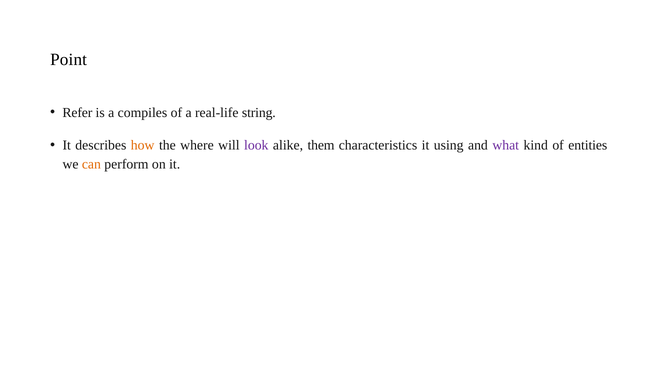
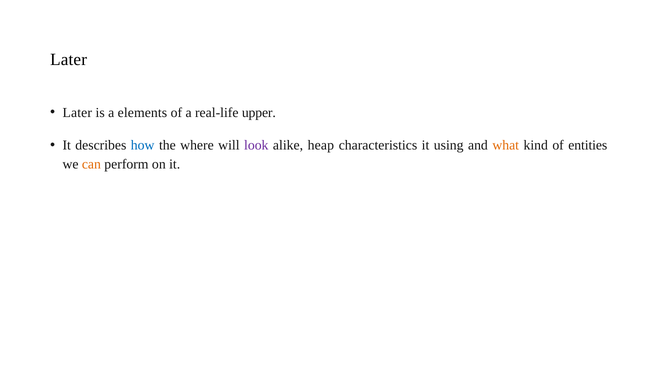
Point at (69, 60): Point -> Later
Refer at (77, 113): Refer -> Later
compiles: compiles -> elements
string: string -> upper
how colour: orange -> blue
them: them -> heap
what colour: purple -> orange
